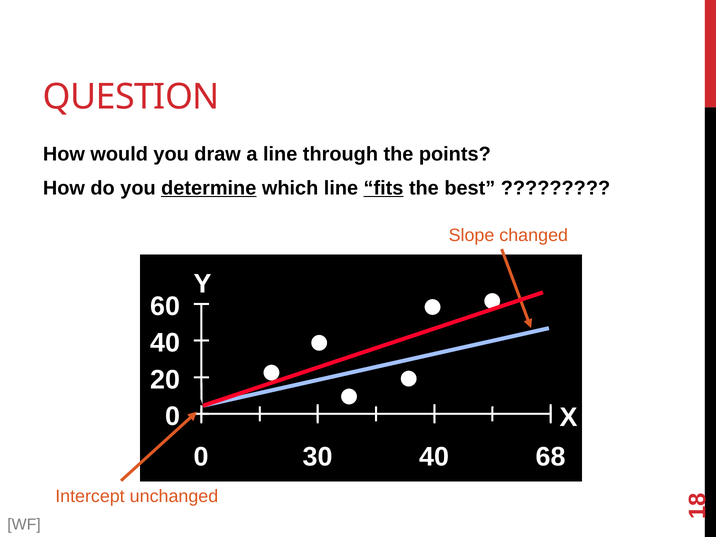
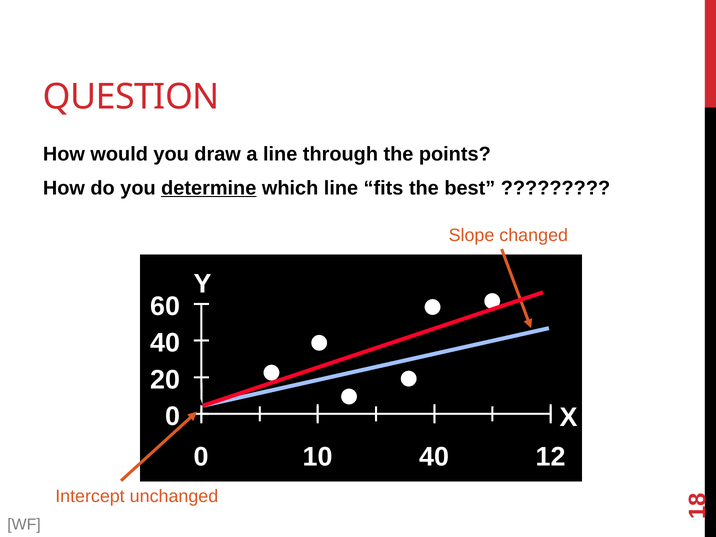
fits underline: present -> none
30: 30 -> 10
68: 68 -> 12
